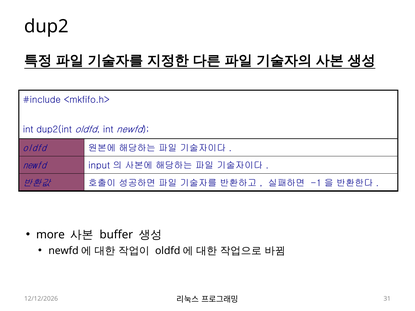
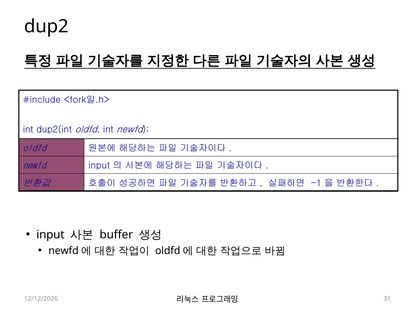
<mkfifo.h>: <mkfifo.h> -> <fork일.h>
more at (50, 235): more -> input
